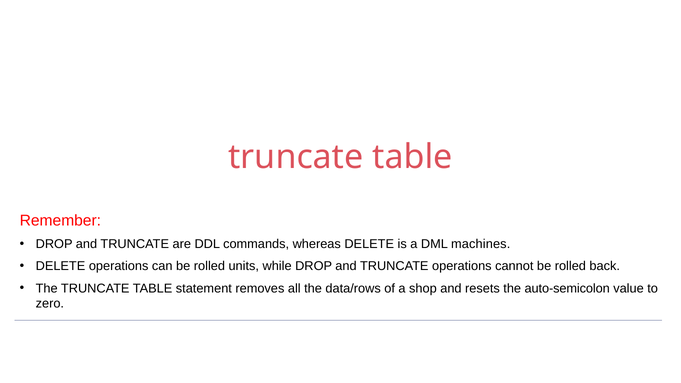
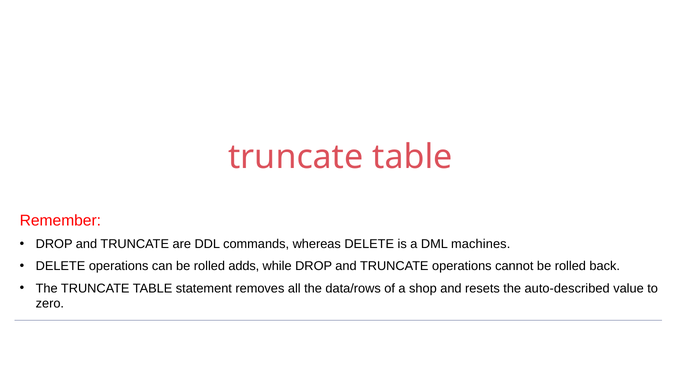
units: units -> adds
auto-semicolon: auto-semicolon -> auto-described
